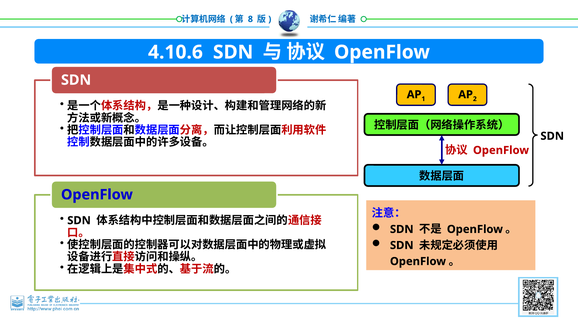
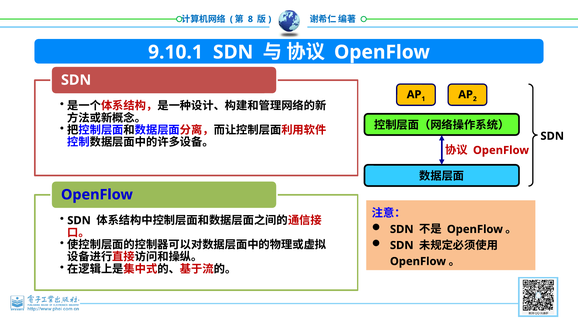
4.10.6: 4.10.6 -> 9.10.1
